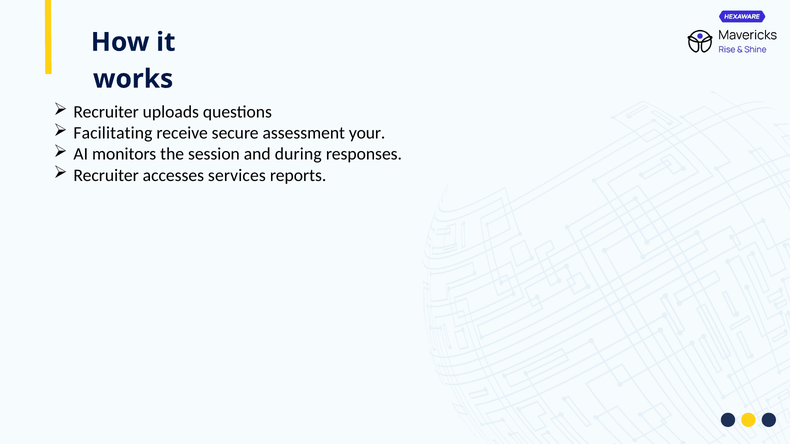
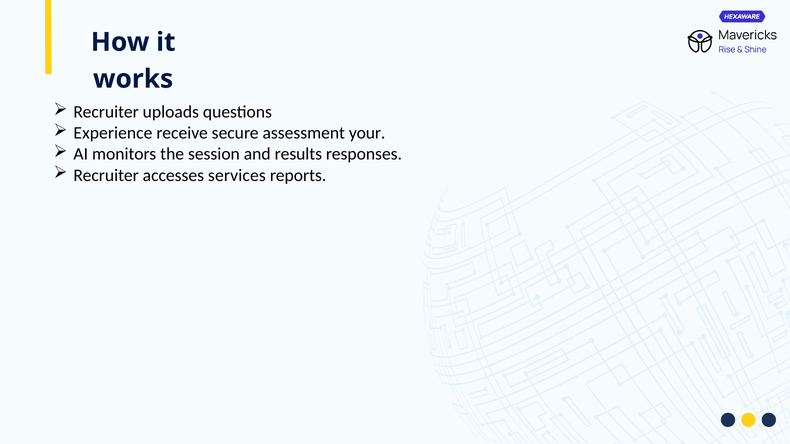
Facilitating: Facilitating -> Experience
during: during -> results
